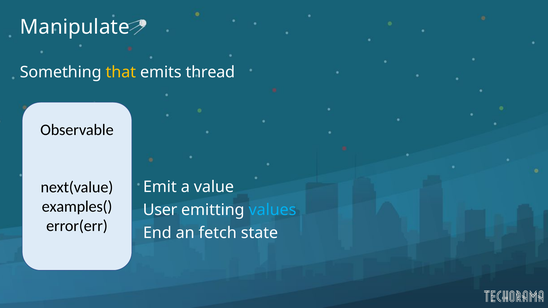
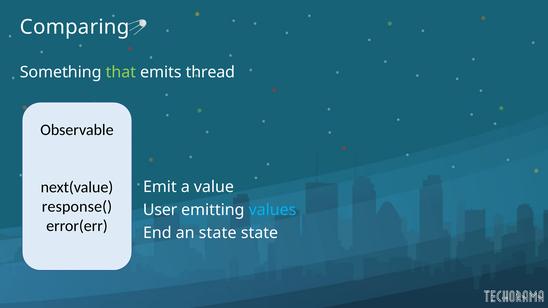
Manipulate: Manipulate -> Comparing
that colour: yellow -> light green
examples(: examples( -> response(
an fetch: fetch -> state
